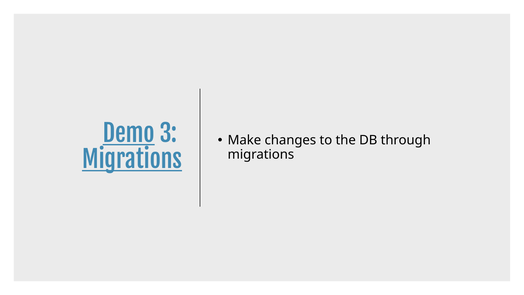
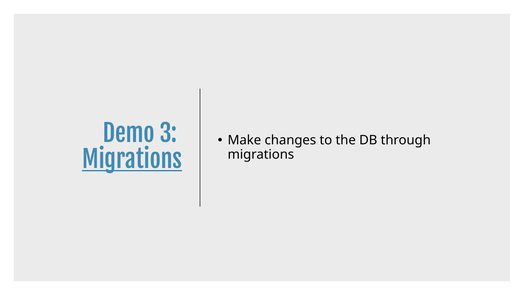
Demo underline: present -> none
